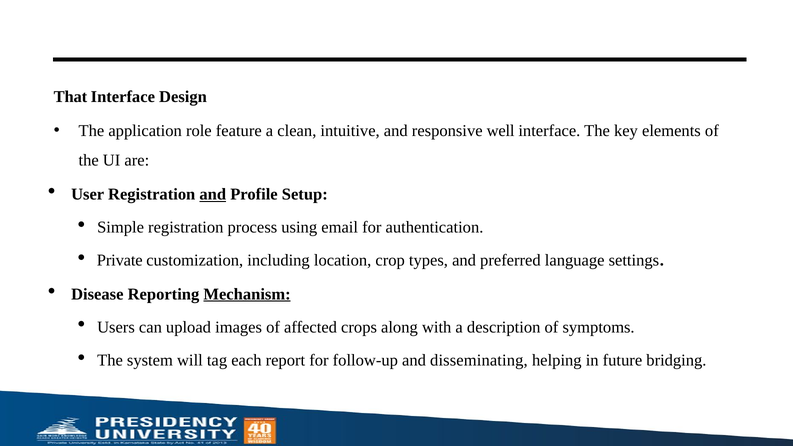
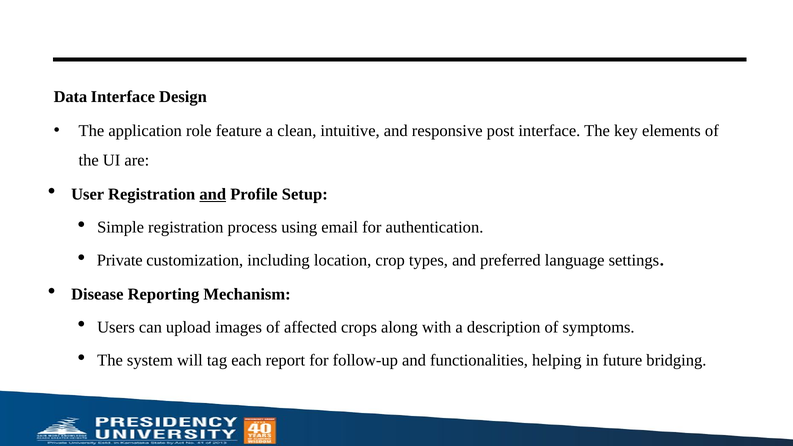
That: That -> Data
well: well -> post
Mechanism underline: present -> none
disseminating: disseminating -> functionalities
